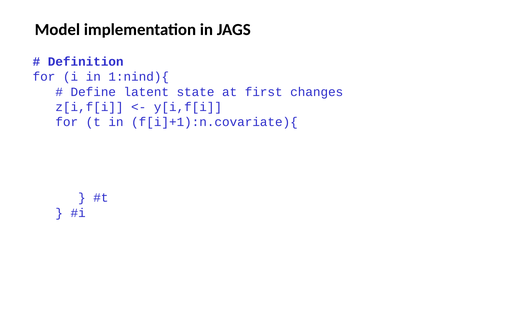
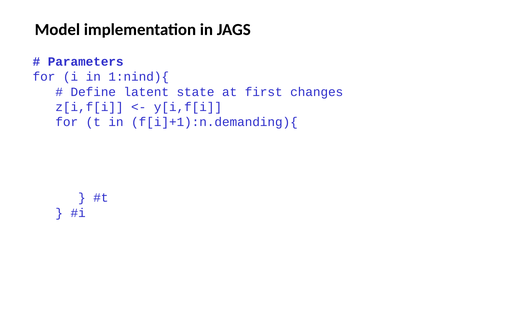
Definition: Definition -> Parameters
f[i]+1):n.covariate){: f[i]+1):n.covariate){ -> f[i]+1):n.demanding){
